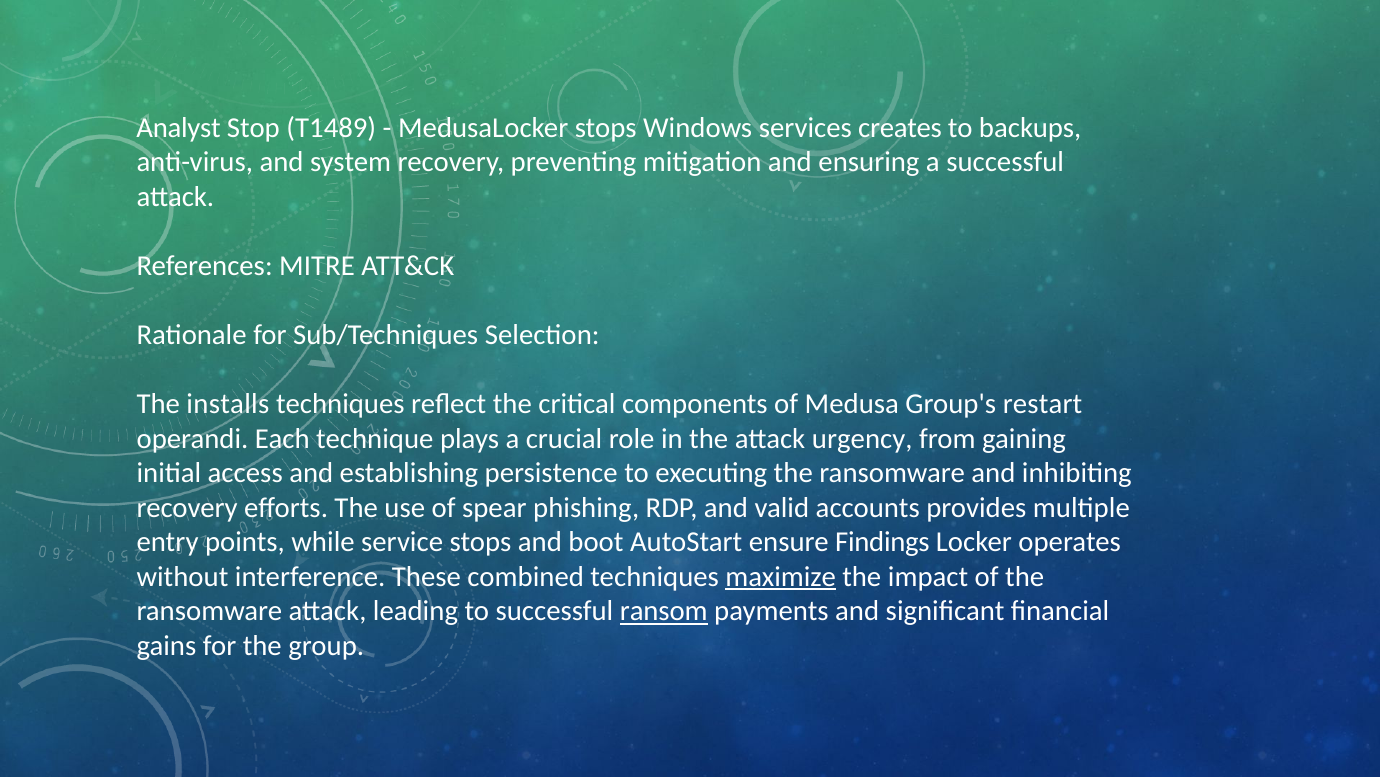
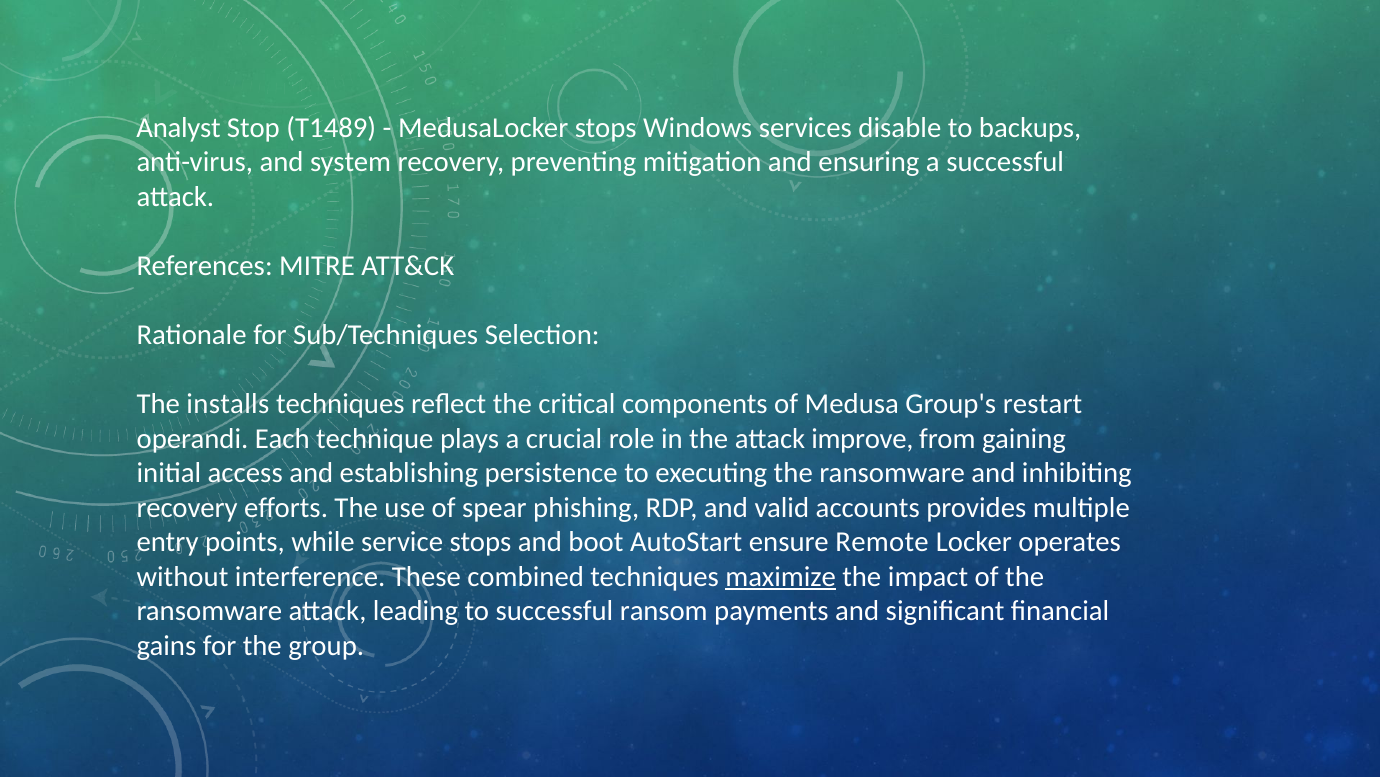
creates: creates -> disable
urgency: urgency -> improve
Findings: Findings -> Remote
ransom underline: present -> none
